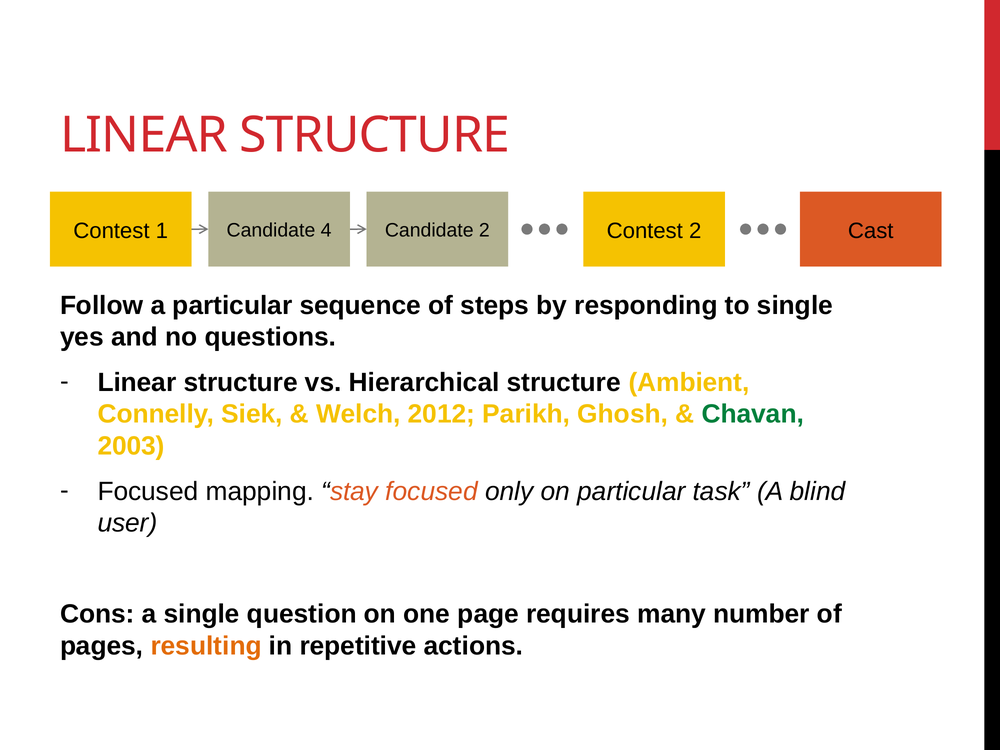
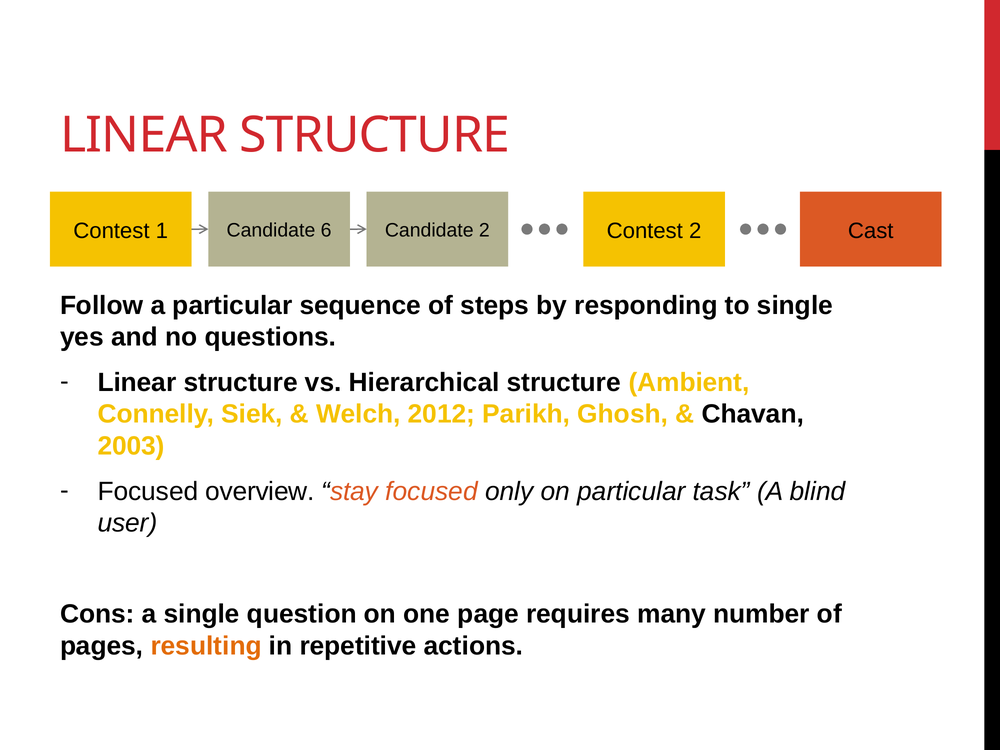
4: 4 -> 6
Chavan colour: green -> black
mapping: mapping -> overview
